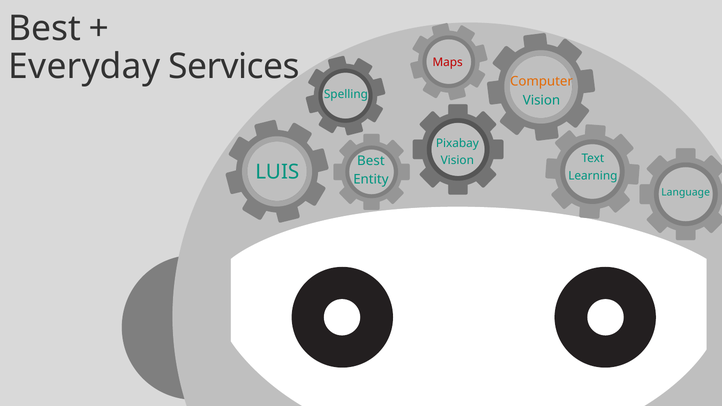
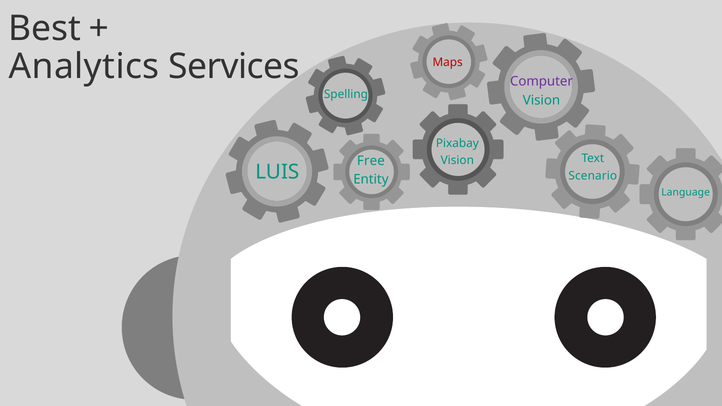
Everyday: Everyday -> Analytics
Computer colour: orange -> purple
Best at (371, 161): Best -> Free
Learning: Learning -> Scenario
